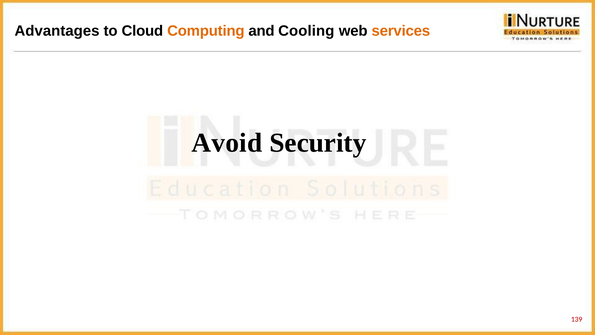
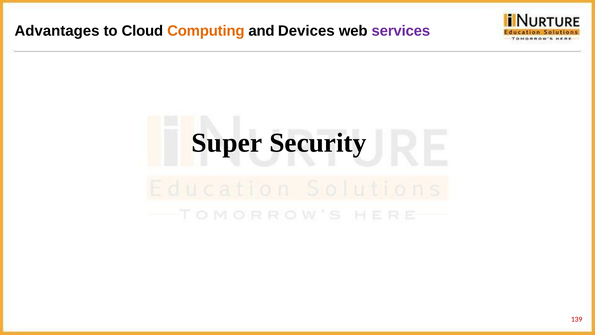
Cooling: Cooling -> Devices
services colour: orange -> purple
Avoid: Avoid -> Super
